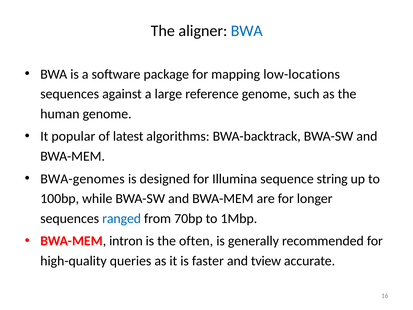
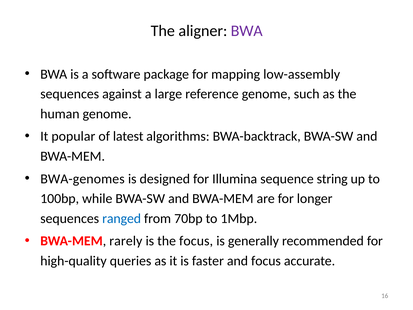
BWA at (247, 31) colour: blue -> purple
low-locations: low-locations -> low-assembly
intron: intron -> rarely
the often: often -> focus
and tview: tview -> focus
